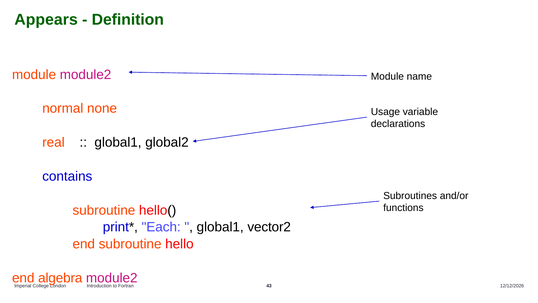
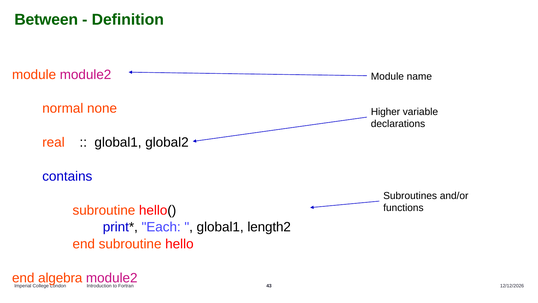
Appears: Appears -> Between
Usage: Usage -> Higher
vector2: vector2 -> length2
